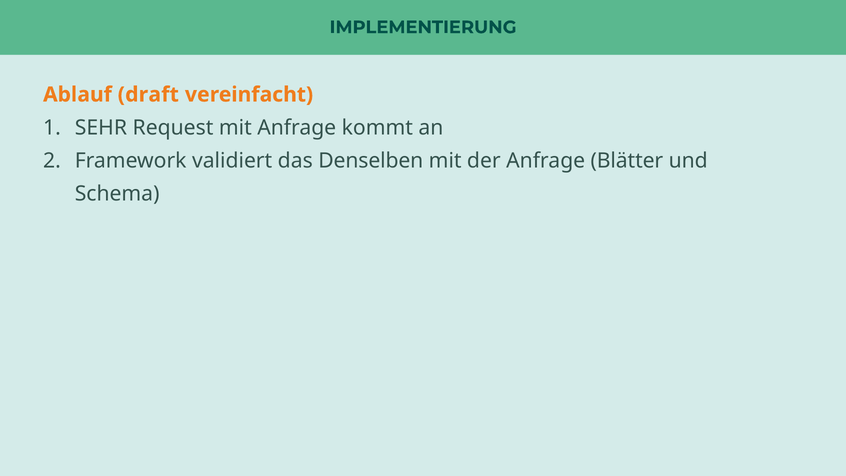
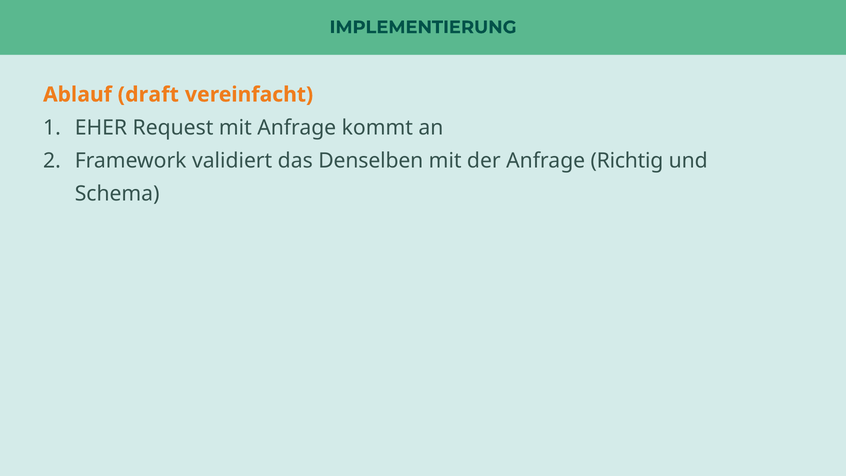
SEHR: SEHR -> EHER
Blätter: Blätter -> Richtig
